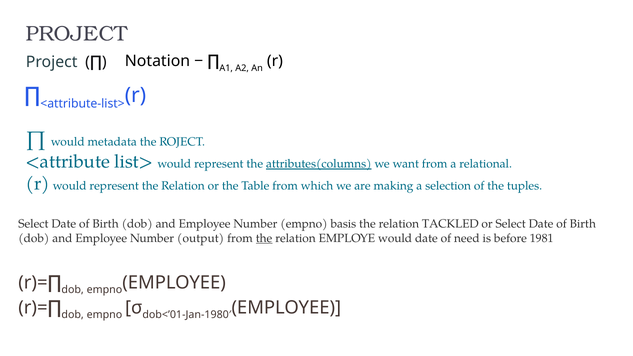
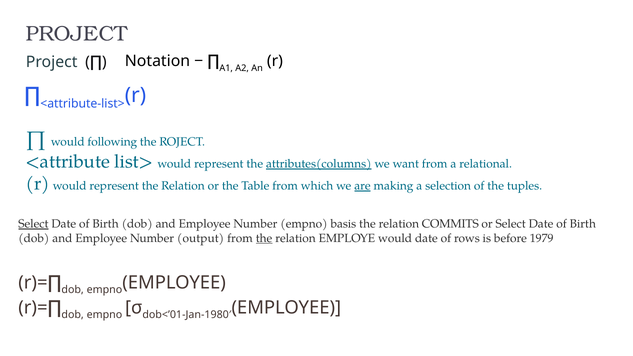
metadata: metadata -> following
are underline: none -> present
Select at (33, 224) underline: none -> present
TACKLED: TACKLED -> COMMITS
need: need -> rows
1981: 1981 -> 1979
